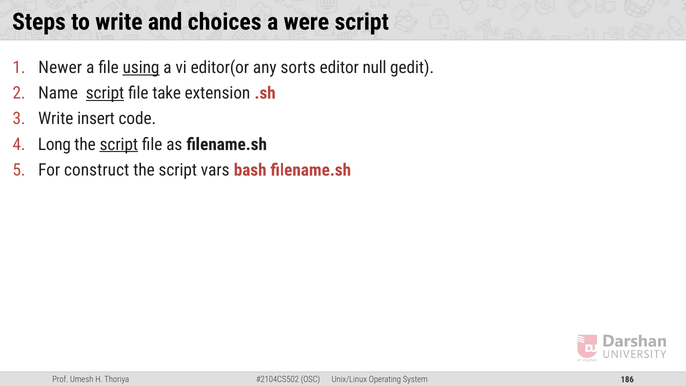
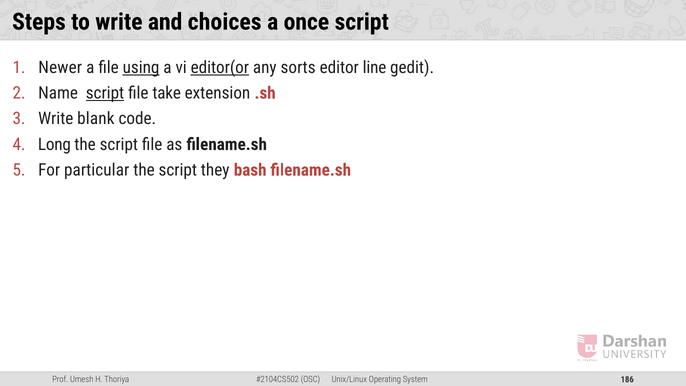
were: were -> once
editor(or underline: none -> present
null: null -> line
insert: insert -> blank
script at (119, 144) underline: present -> none
construct: construct -> particular
vars: vars -> they
